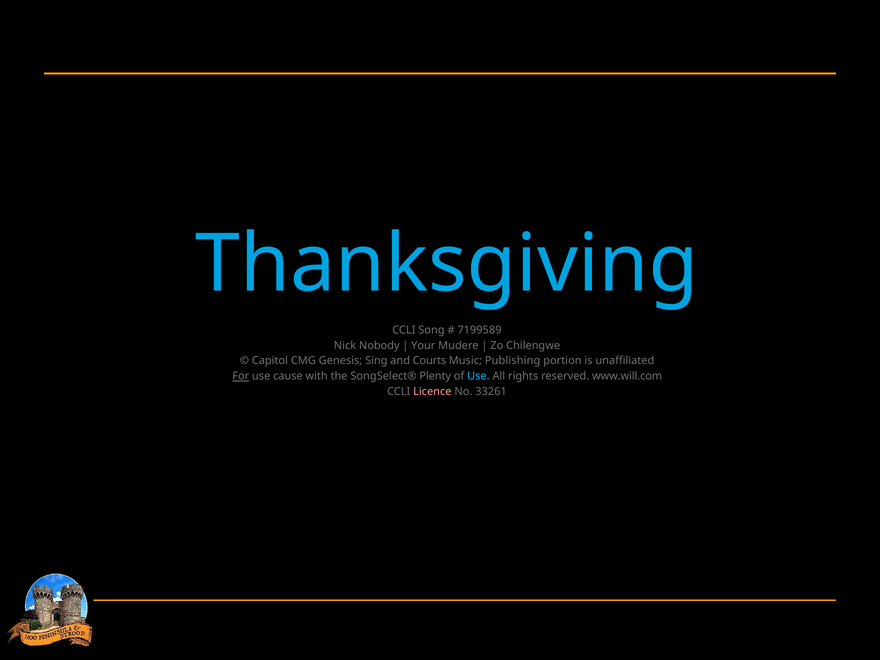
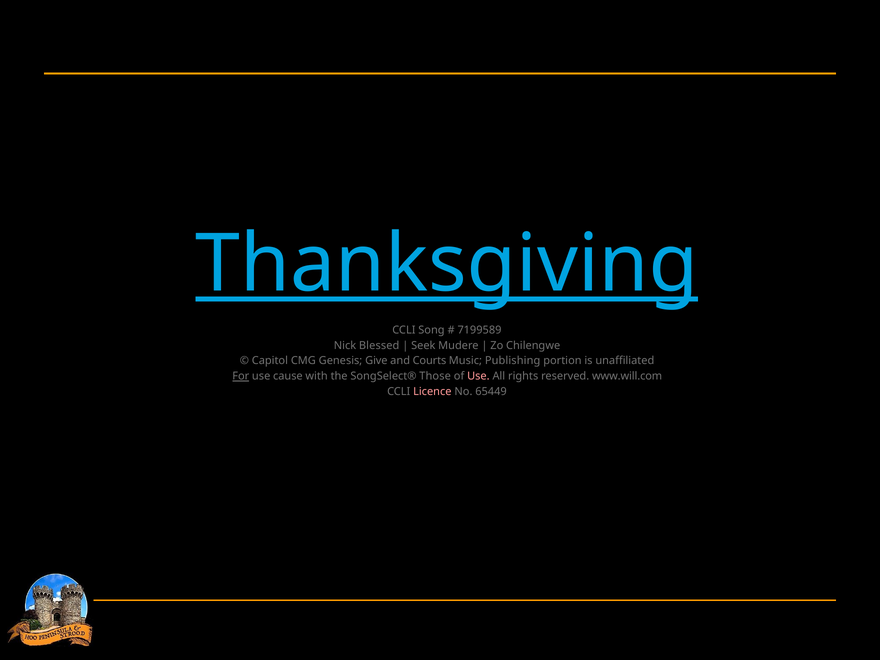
Thanksgiving underline: none -> present
Nobody: Nobody -> Blessed
Your: Your -> Seek
Sing: Sing -> Give
Plenty: Plenty -> Those
Use at (478, 376) colour: light blue -> pink
33261: 33261 -> 65449
